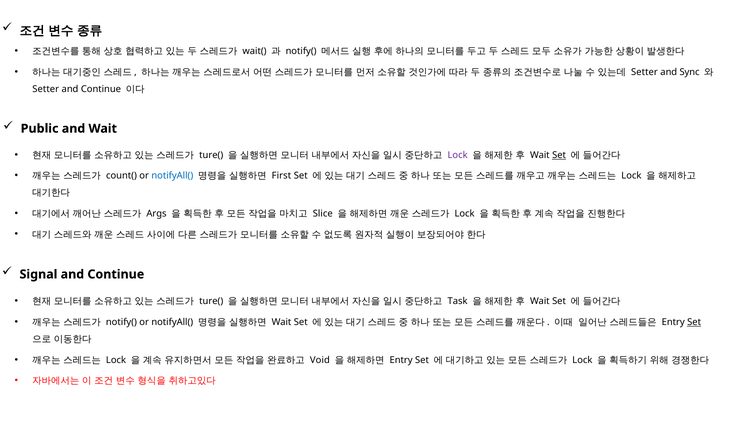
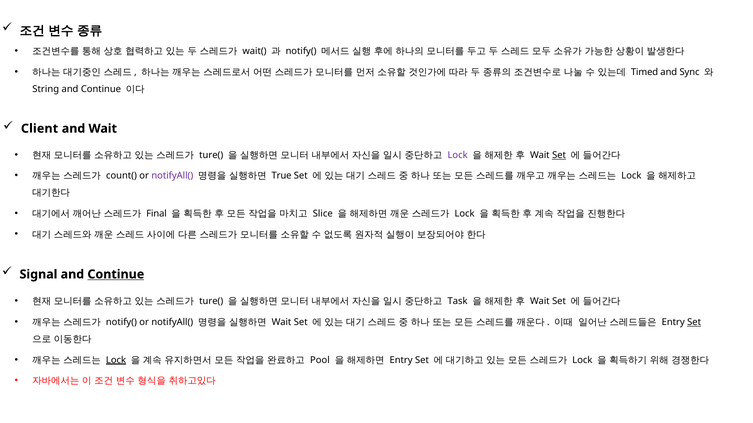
Setter at (644, 72): Setter -> Timed
Setter at (46, 89): Setter -> String
Public: Public -> Client
notifyAll( at (172, 176) colour: blue -> purple
First: First -> True
Args: Args -> Final
Continue at (116, 275) underline: none -> present
Lock at (116, 360) underline: none -> present
Void: Void -> Pool
